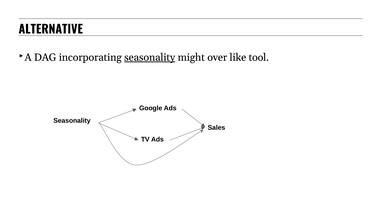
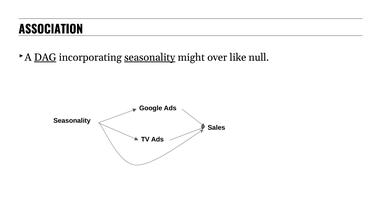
ALTERNATIVE: ALTERNATIVE -> ASSOCIATION
DAG underline: none -> present
tool: tool -> null
